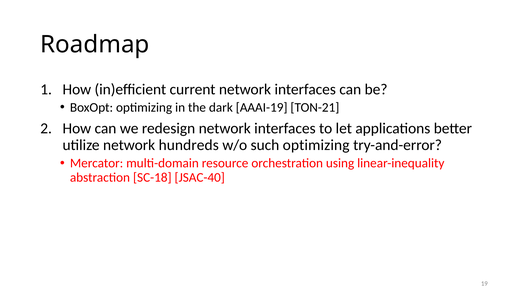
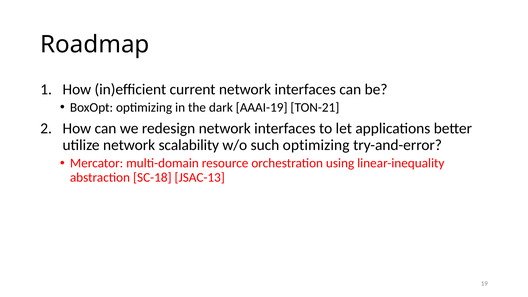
hundreds: hundreds -> scalability
JSAC-40: JSAC-40 -> JSAC-13
